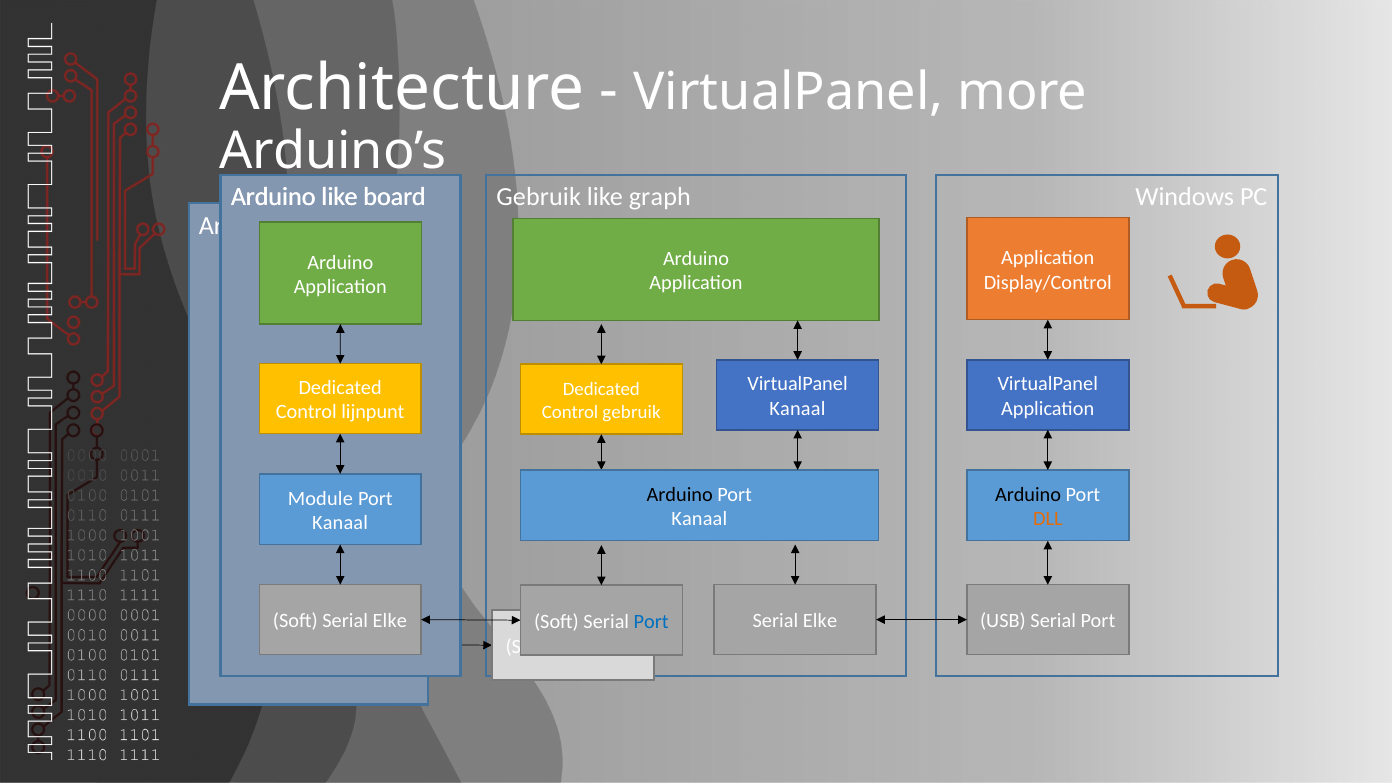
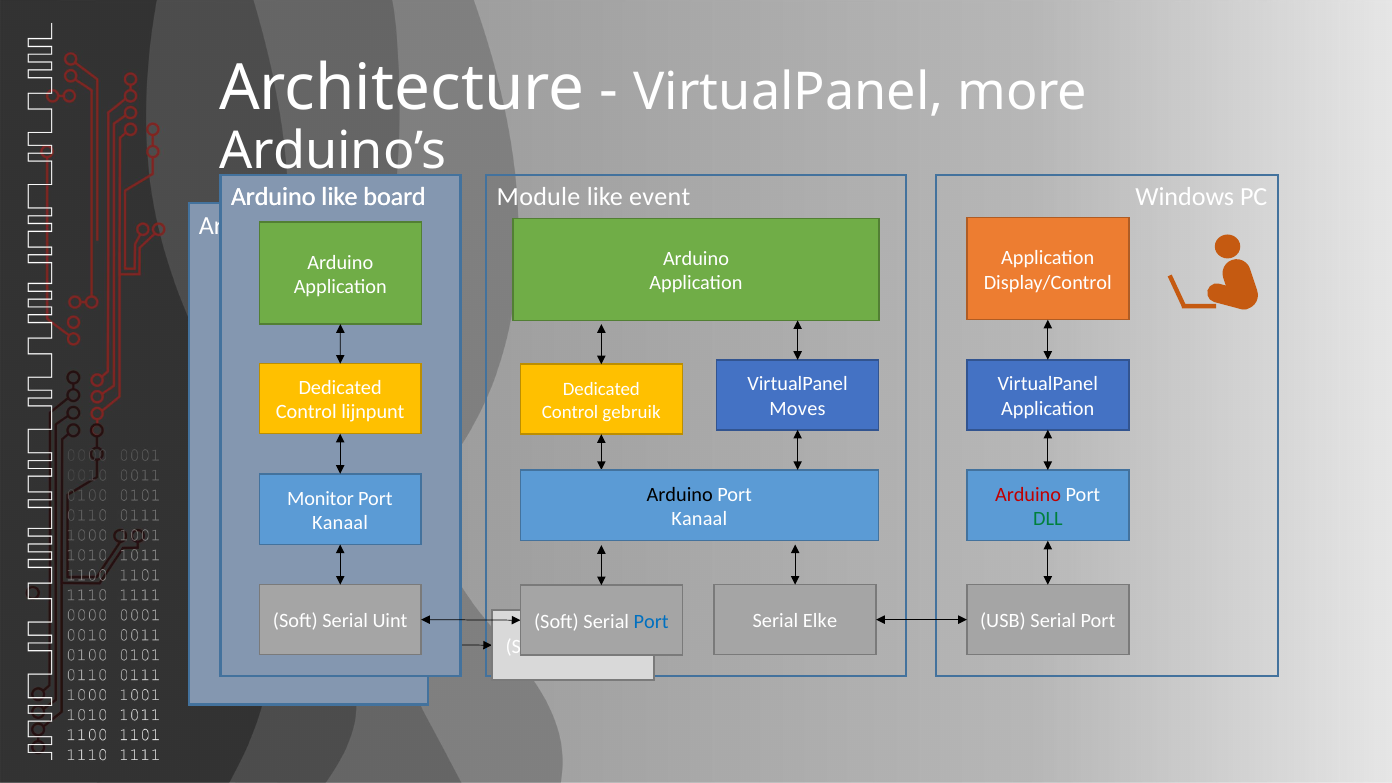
Gebruik at (539, 197): Gebruik -> Module
graph: graph -> event
Kanaal at (797, 408): Kanaal -> Moves
Arduino at (1028, 495) colour: black -> red
Module: Module -> Monitor
DLL colour: orange -> green
Soft Serial Elke: Elke -> Uint
